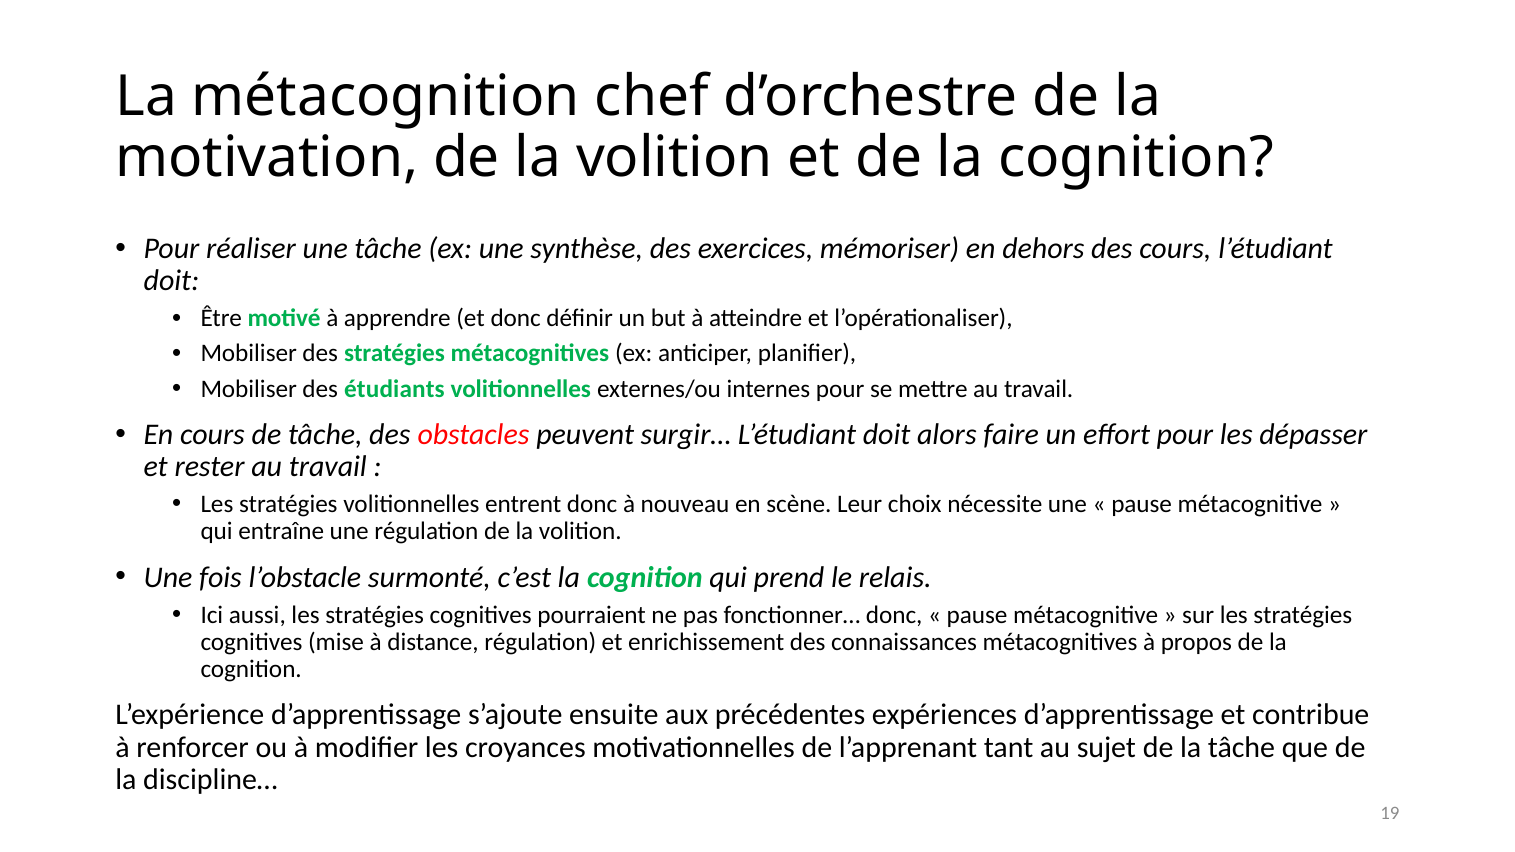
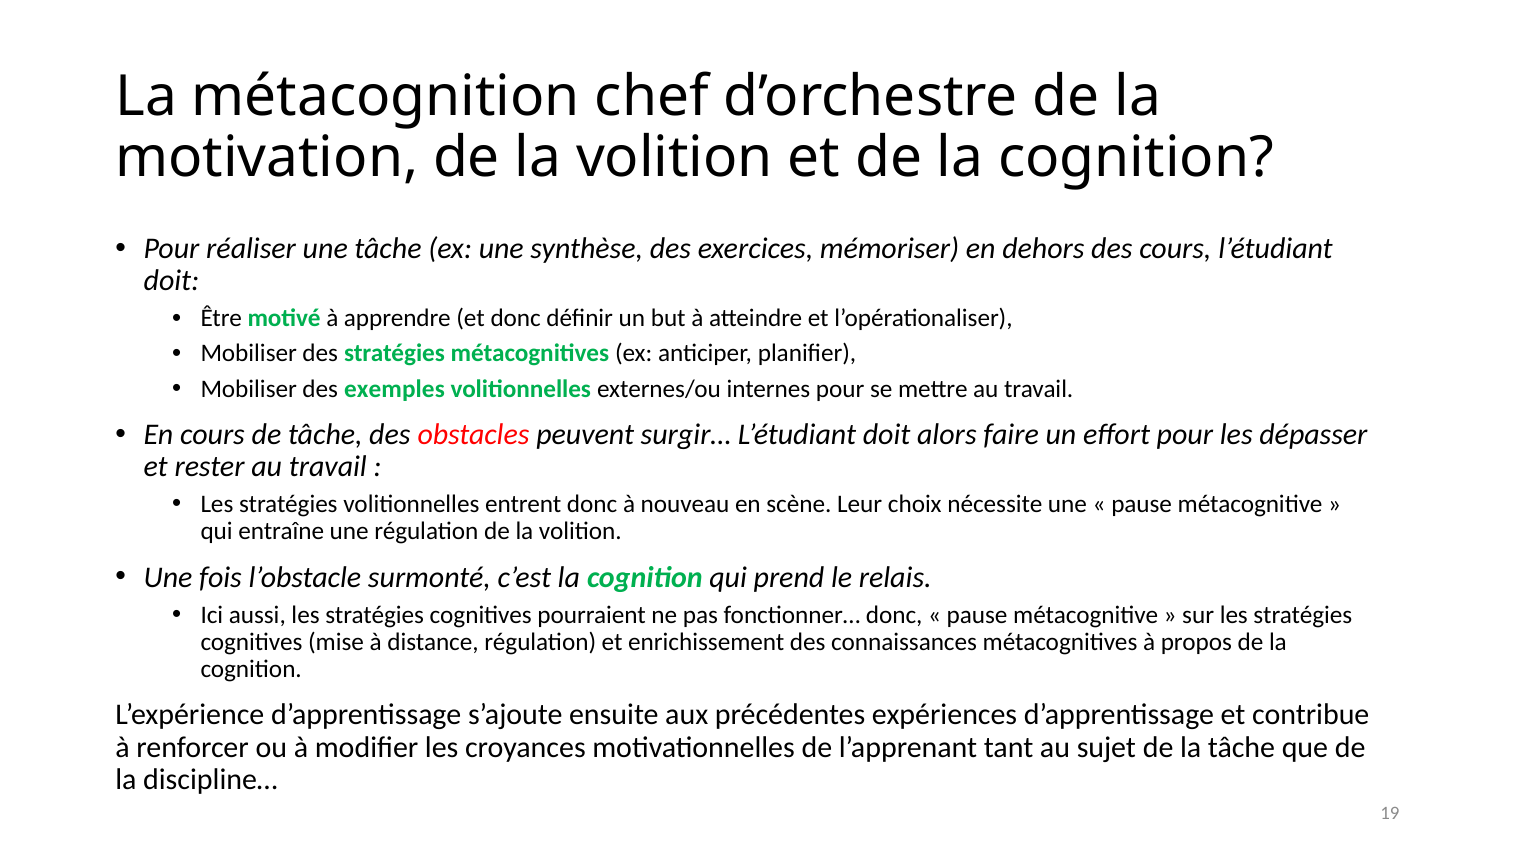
étudiants: étudiants -> exemples
